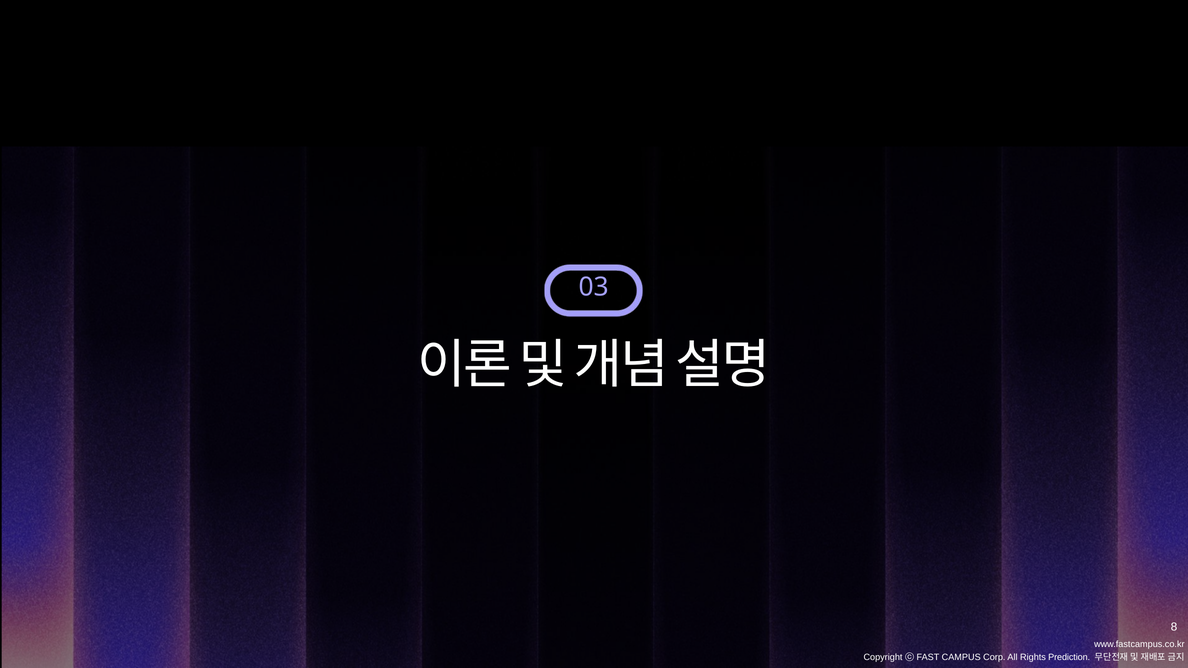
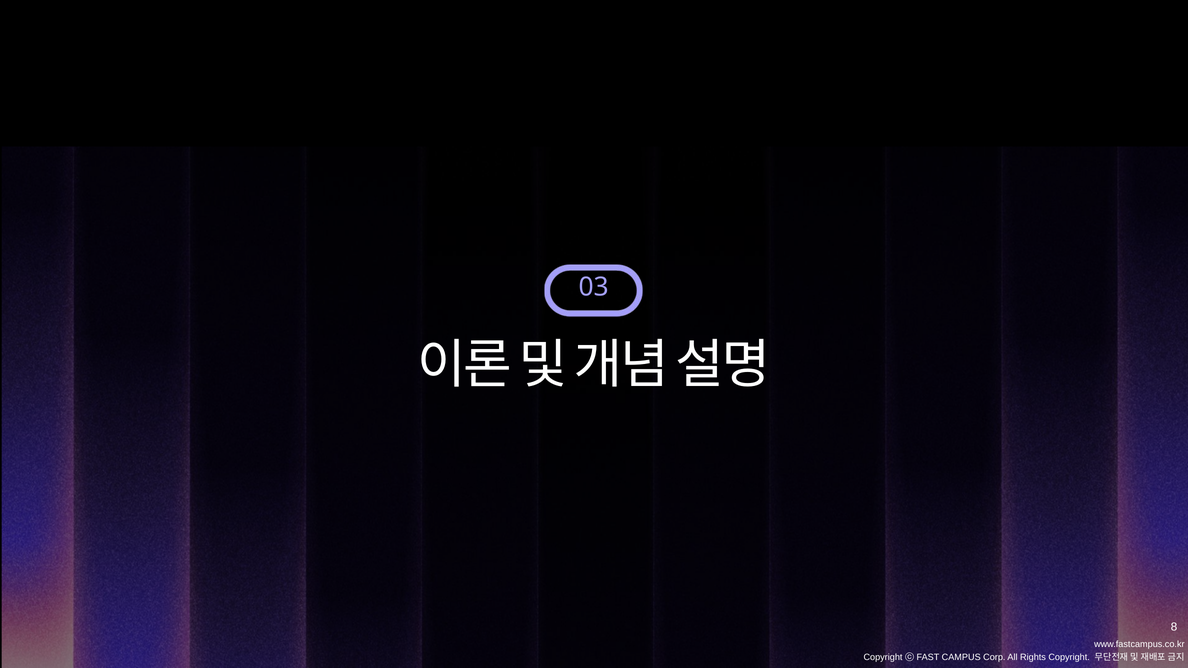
Rights Prediction: Prediction -> Copyright
